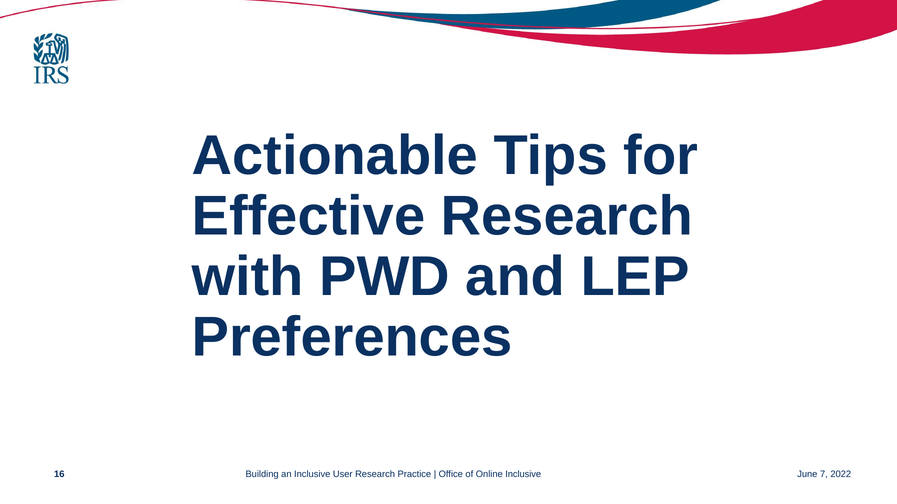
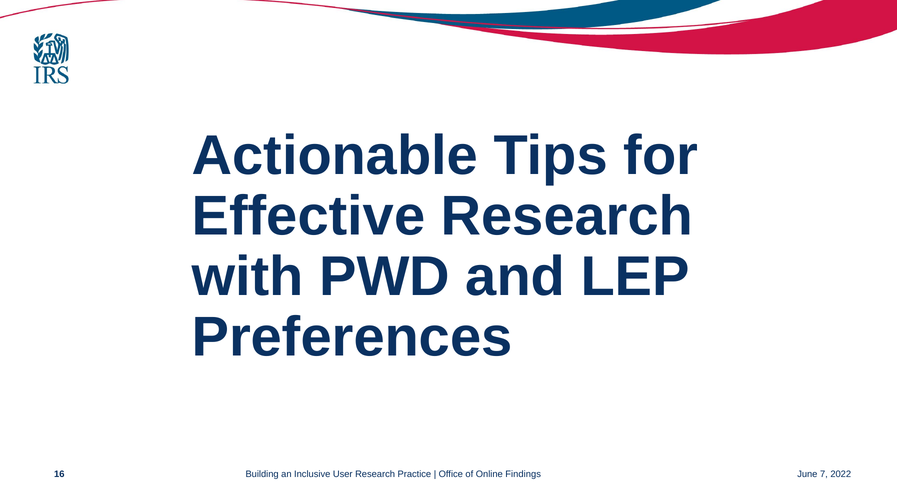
Online Inclusive: Inclusive -> Findings
